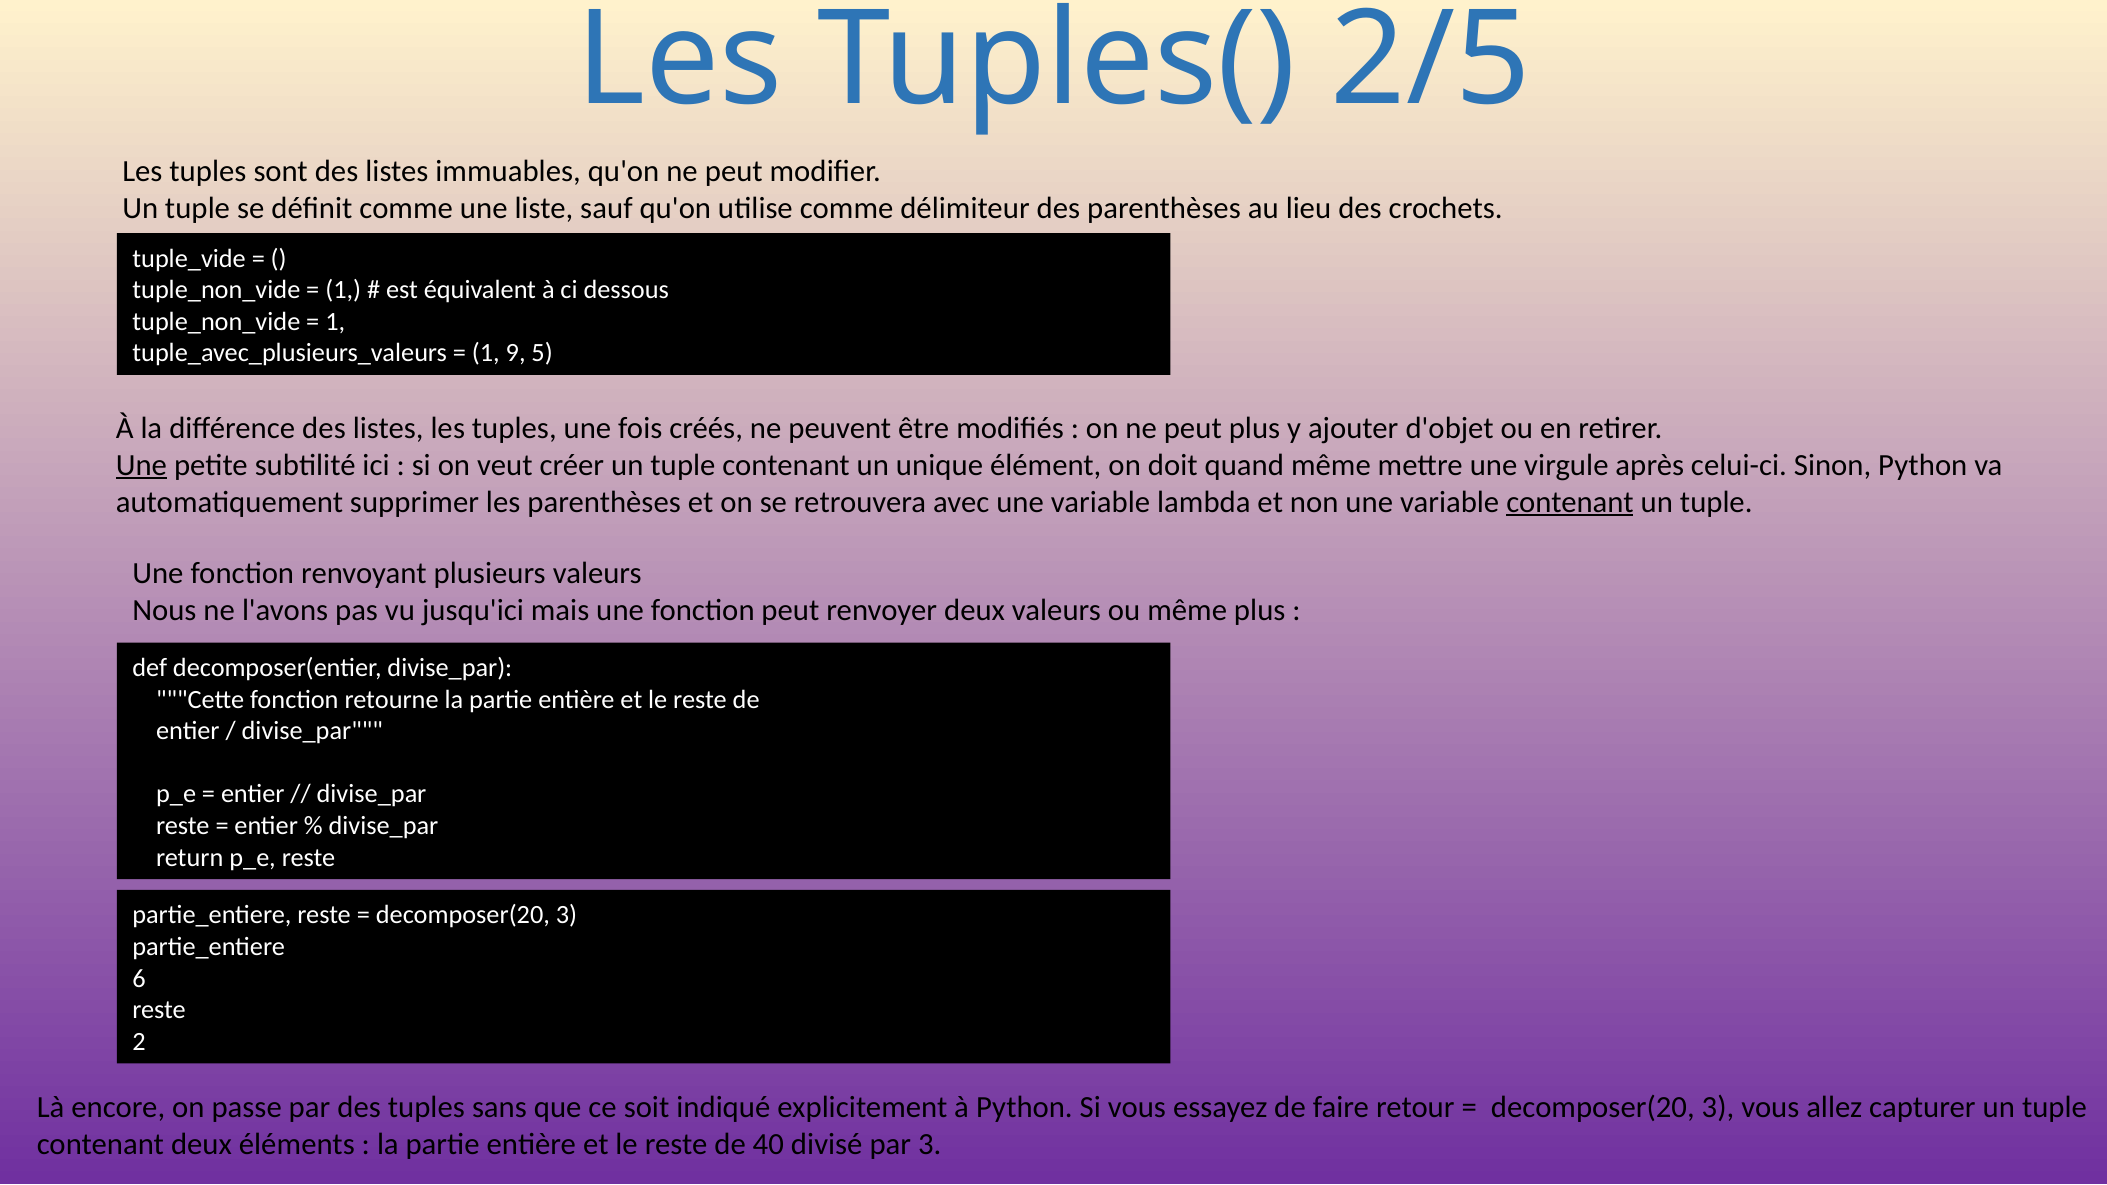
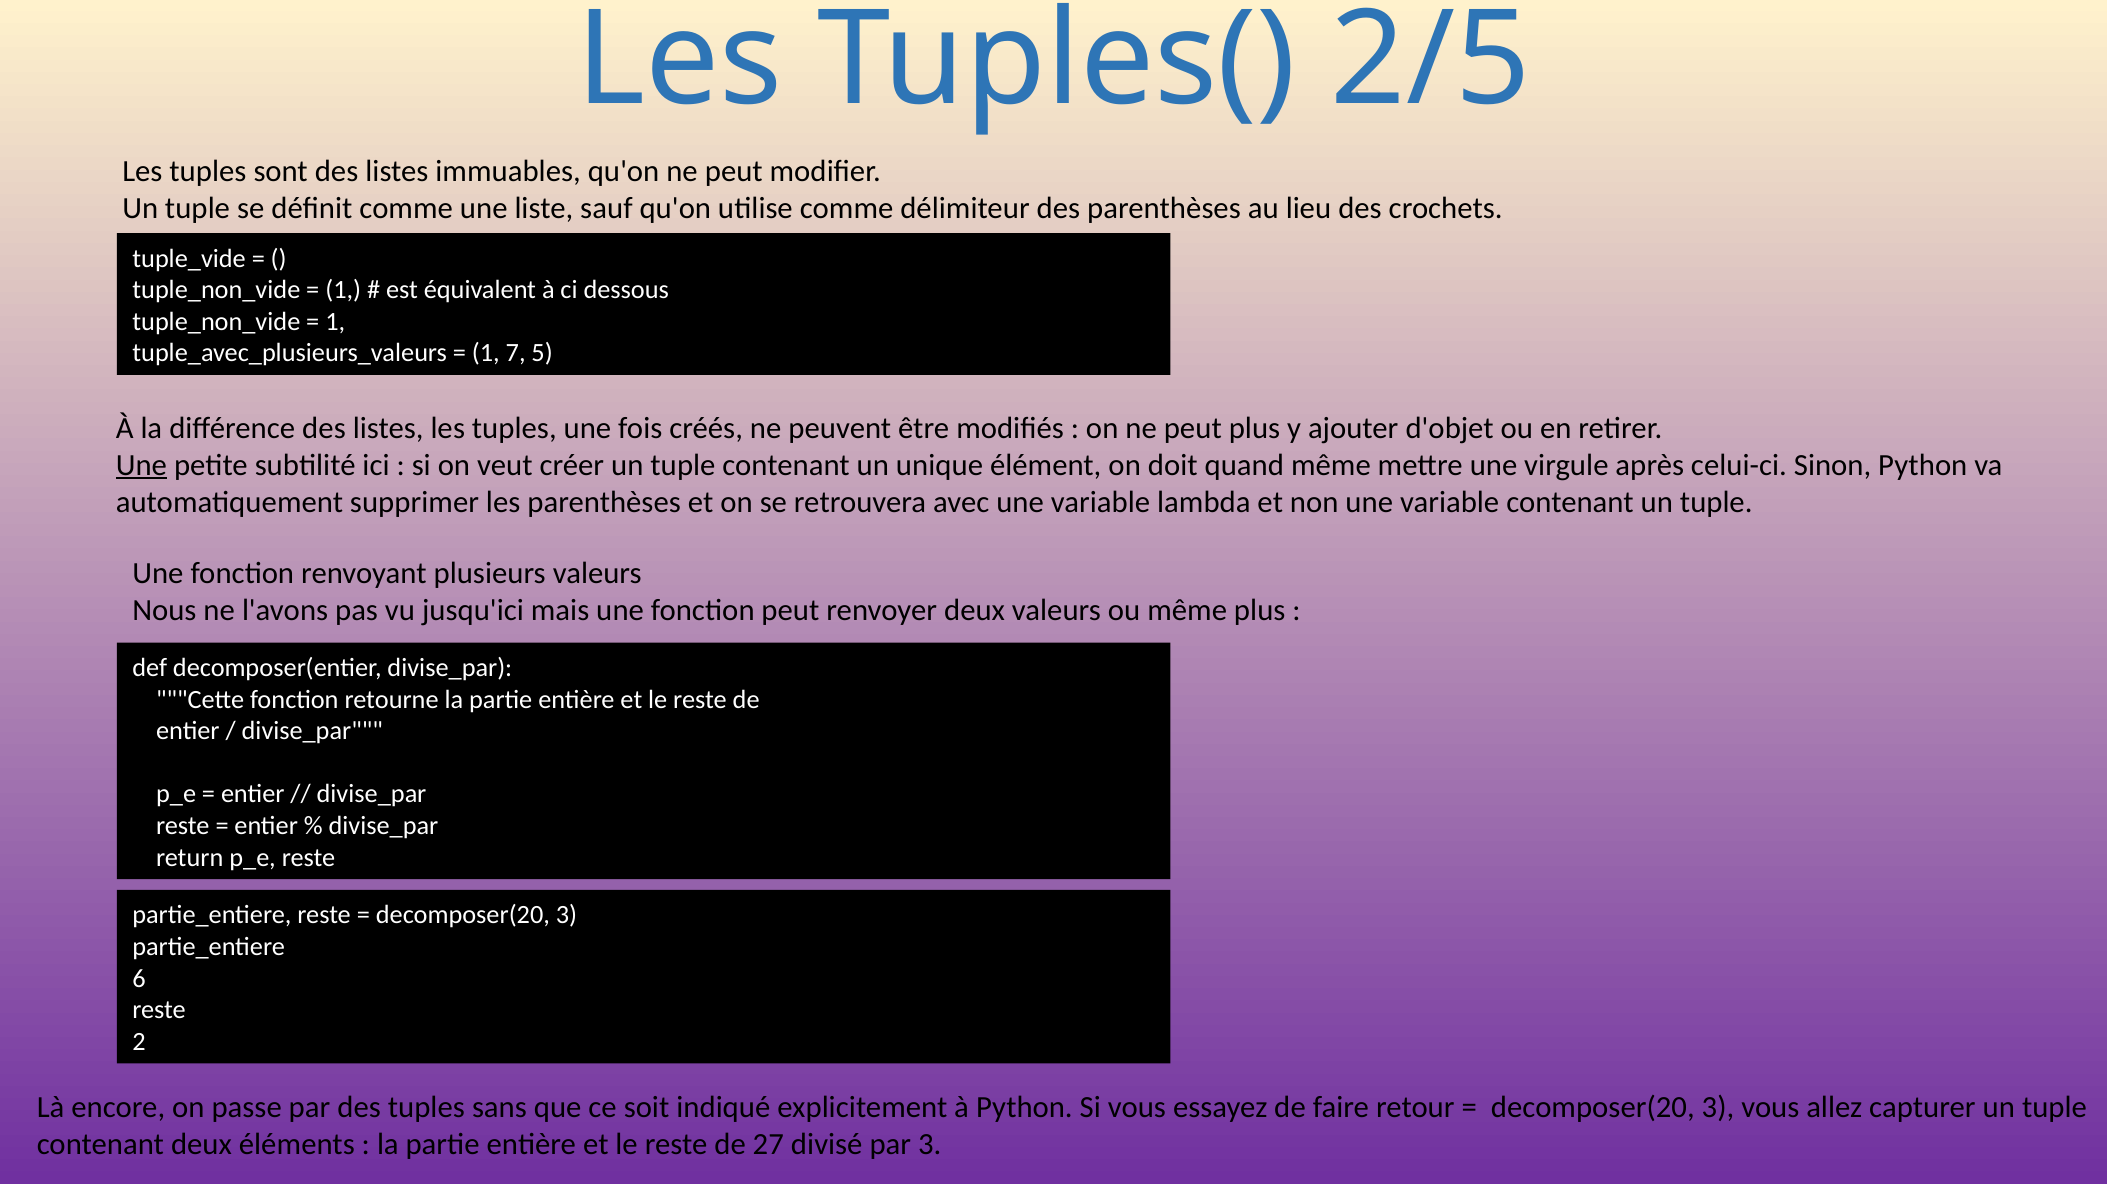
9: 9 -> 7
contenant at (1570, 502) underline: present -> none
40: 40 -> 27
